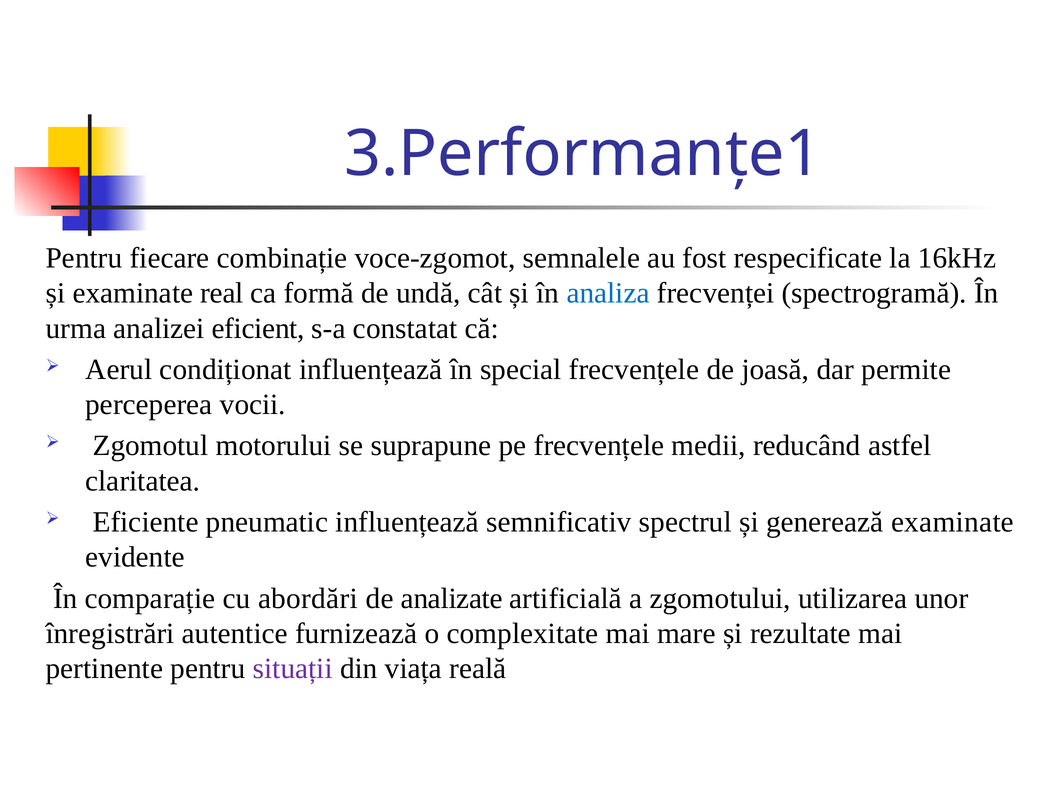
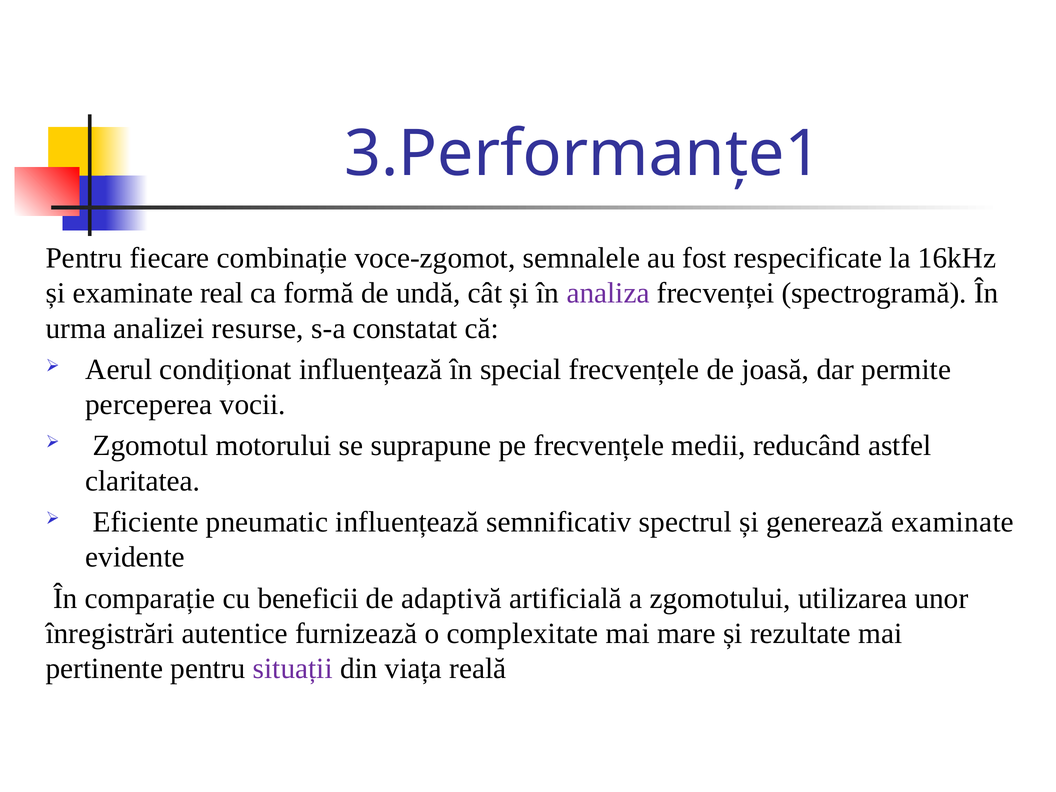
analiza colour: blue -> purple
eficient: eficient -> resurse
abordări: abordări -> beneficii
analizate: analizate -> adaptivă
